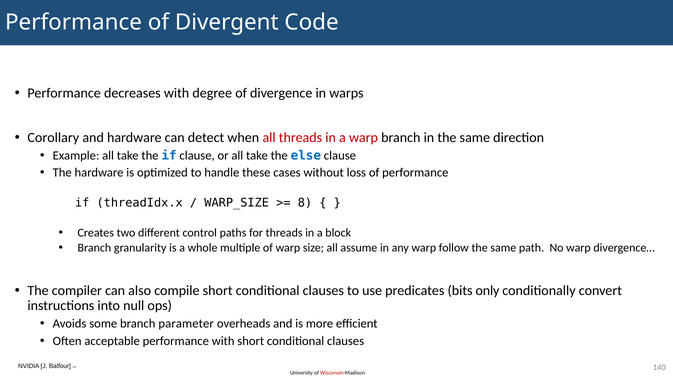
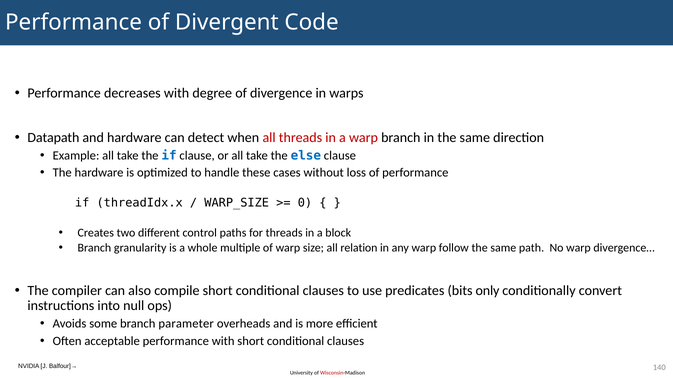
Corollary: Corollary -> Datapath
8: 8 -> 0
assume: assume -> relation
